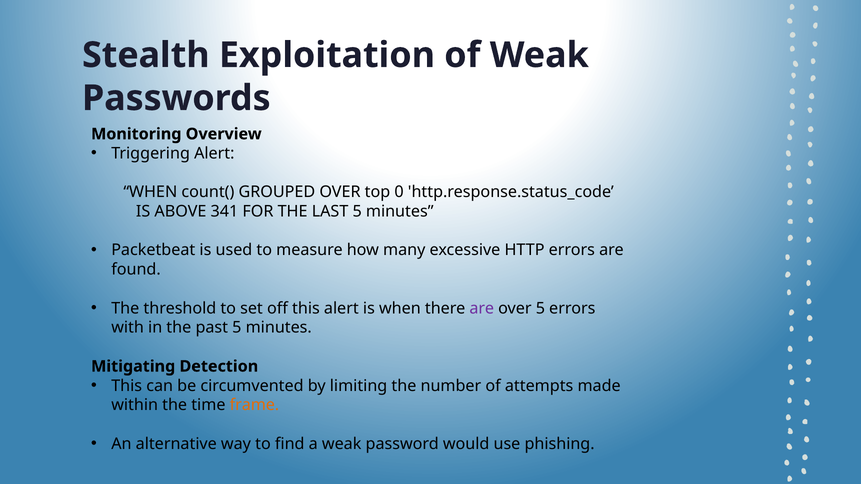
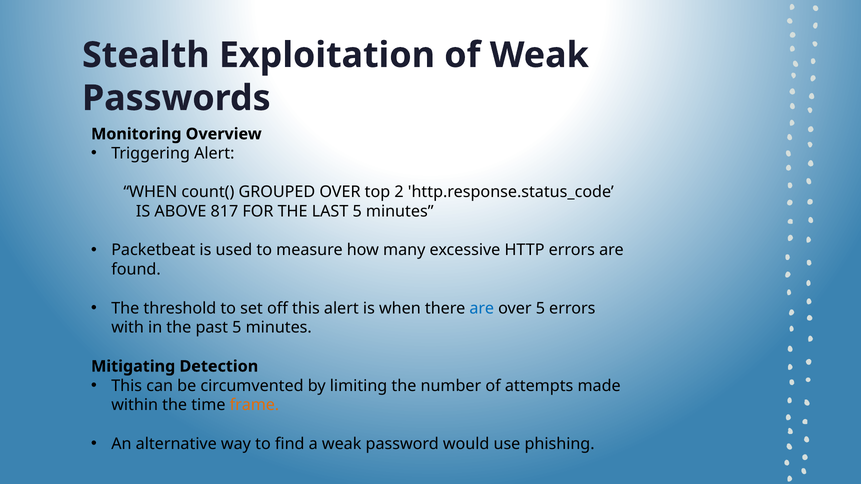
0: 0 -> 2
341: 341 -> 817
are at (482, 308) colour: purple -> blue
